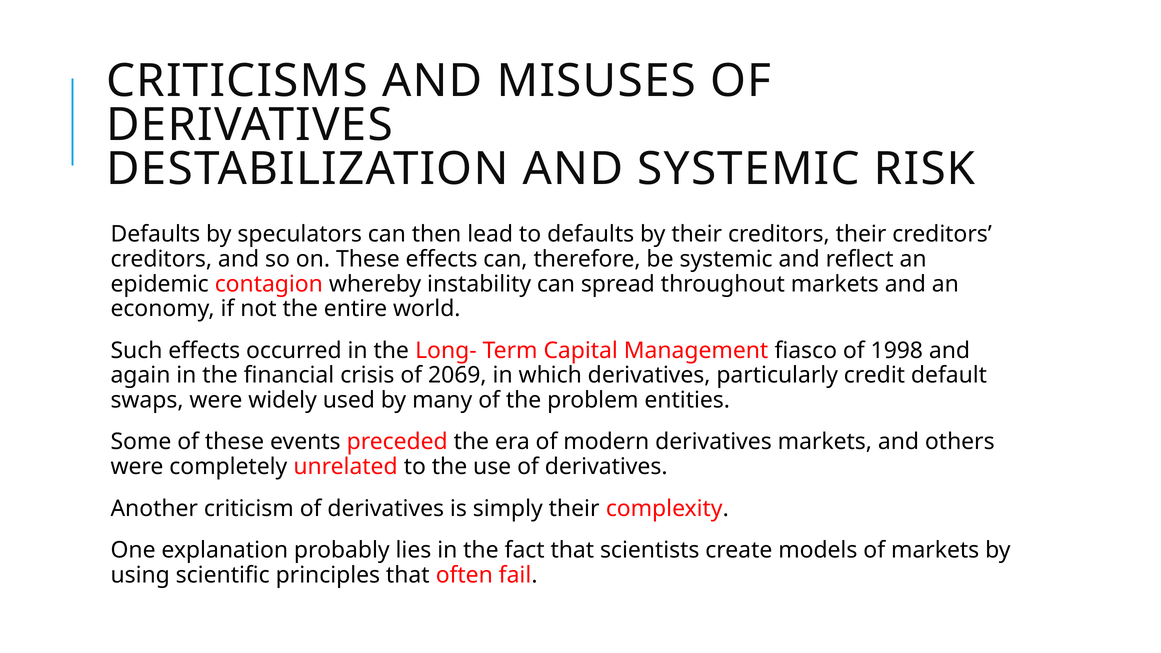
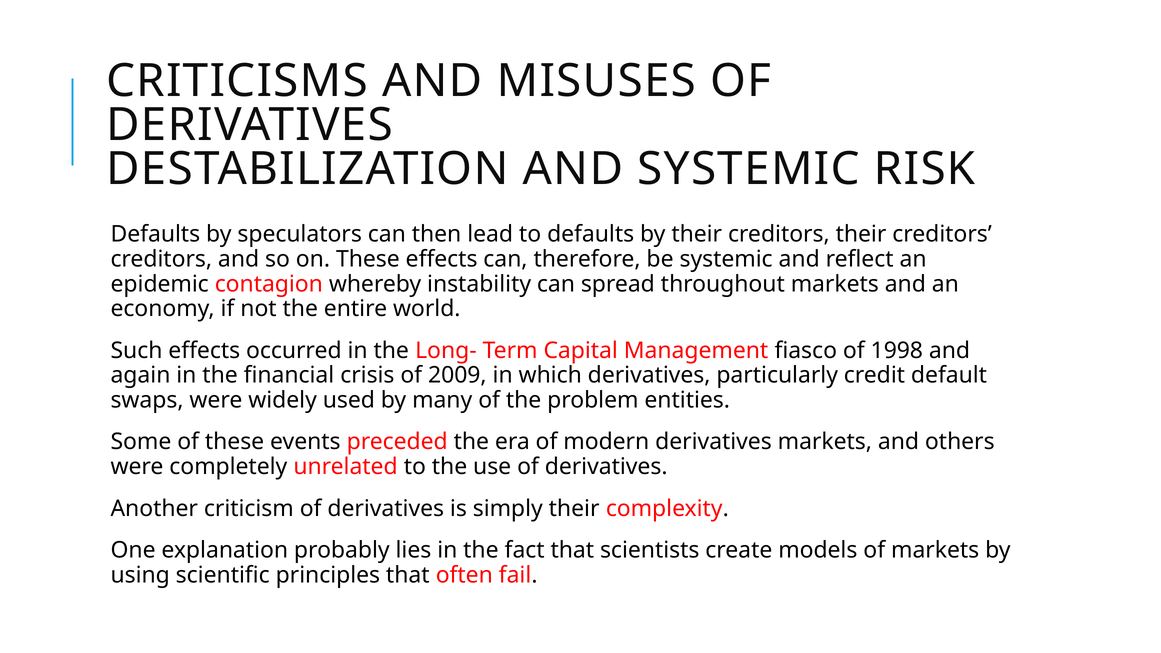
2069: 2069 -> 2009
